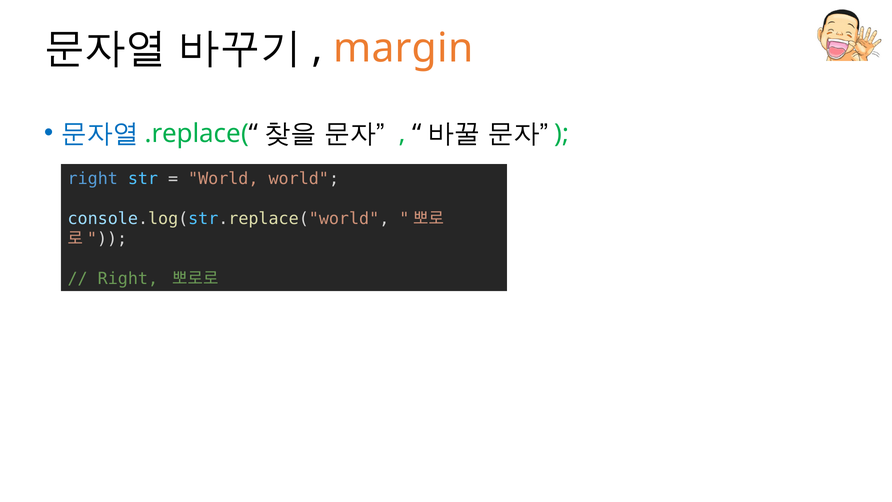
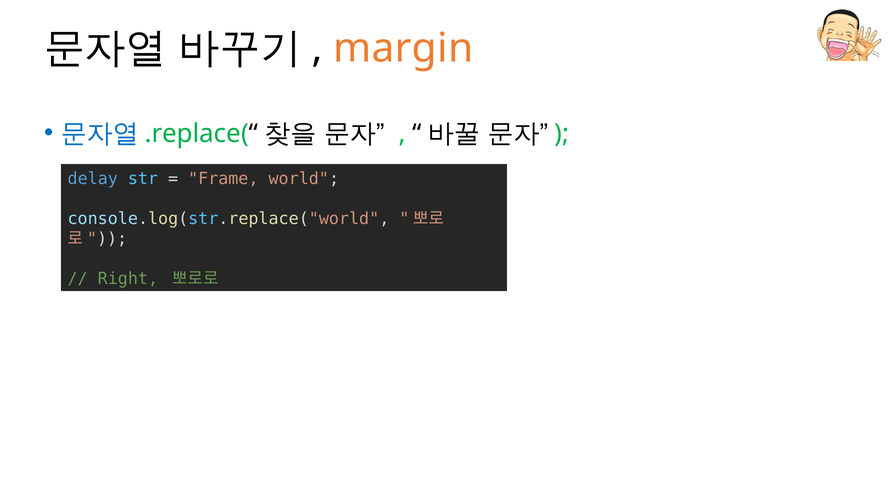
right at (93, 178): right -> delay
World at (223, 178): World -> Frame
